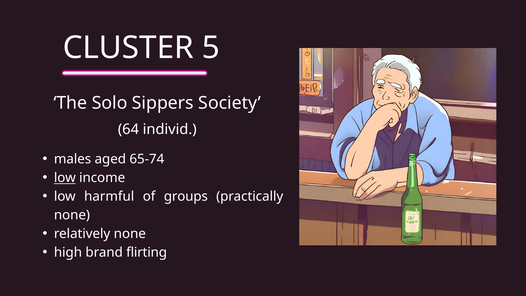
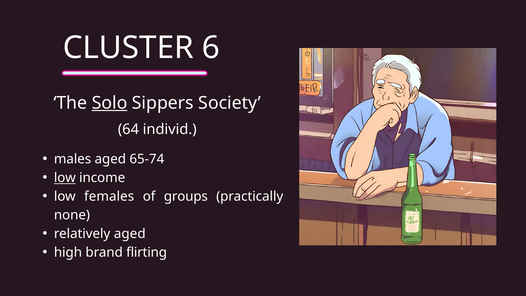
5: 5 -> 6
Solo underline: none -> present
harmful: harmful -> females
relatively none: none -> aged
